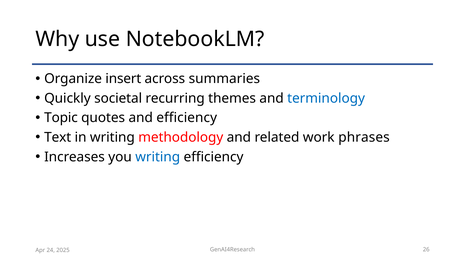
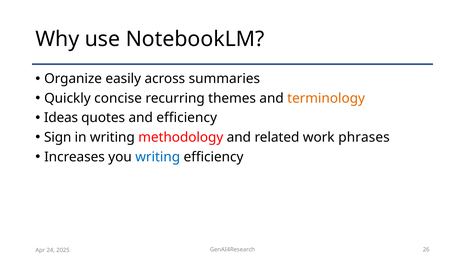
insert: insert -> easily
societal: societal -> concise
terminology colour: blue -> orange
Topic: Topic -> Ideas
Text: Text -> Sign
